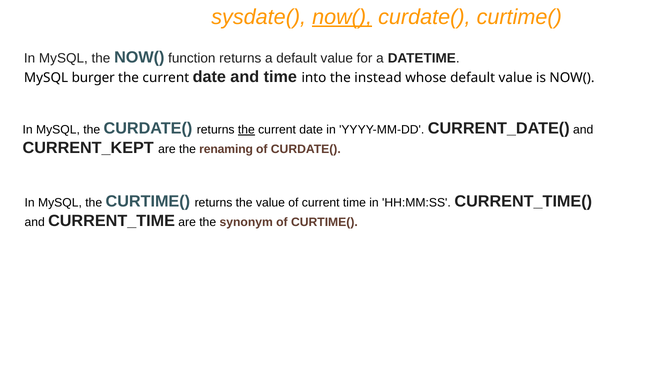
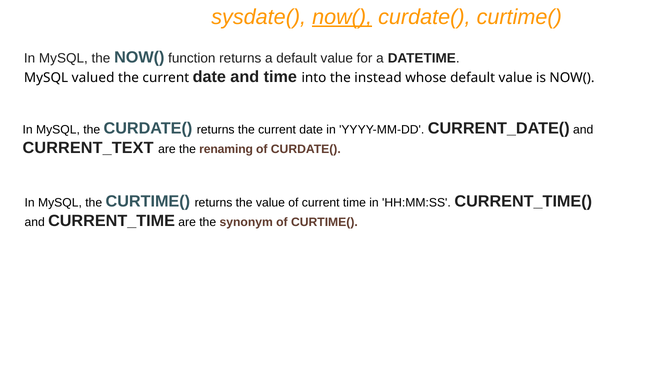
burger: burger -> valued
the at (246, 130) underline: present -> none
CURRENT_KEPT: CURRENT_KEPT -> CURRENT_TEXT
